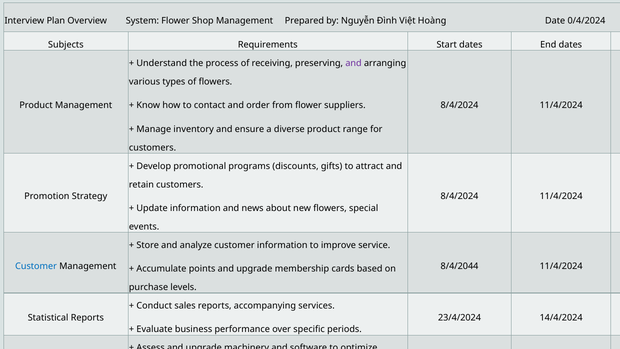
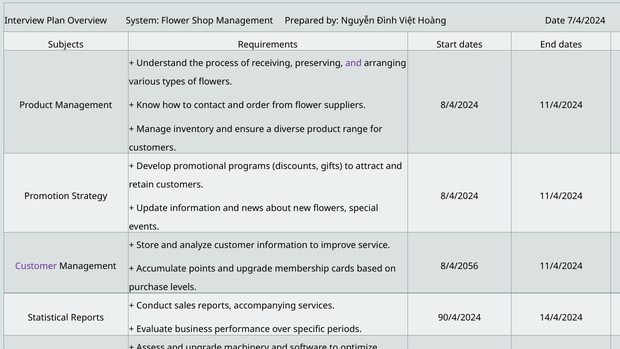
0/4/2024: 0/4/2024 -> 7/4/2024
Customer at (36, 266) colour: blue -> purple
8/4/2044: 8/4/2044 -> 8/4/2056
23/4/2024: 23/4/2024 -> 90/4/2024
